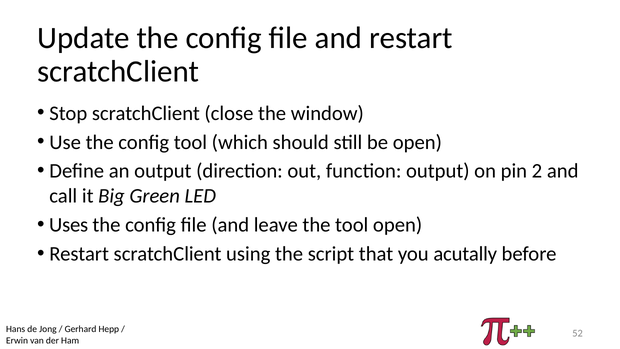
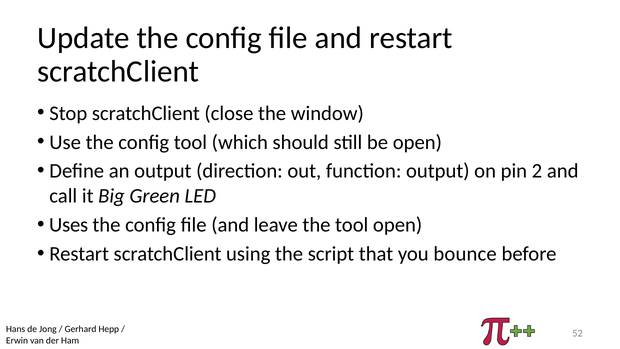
acutally: acutally -> bounce
